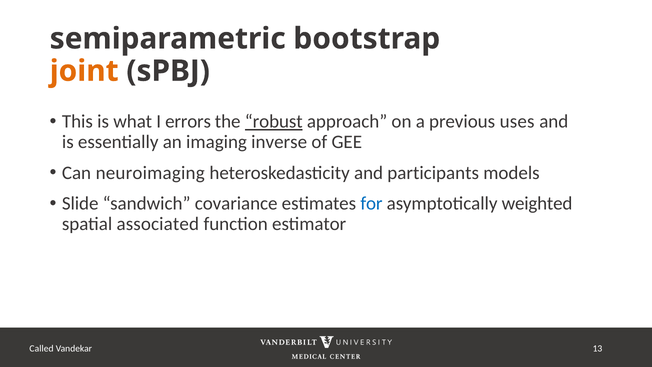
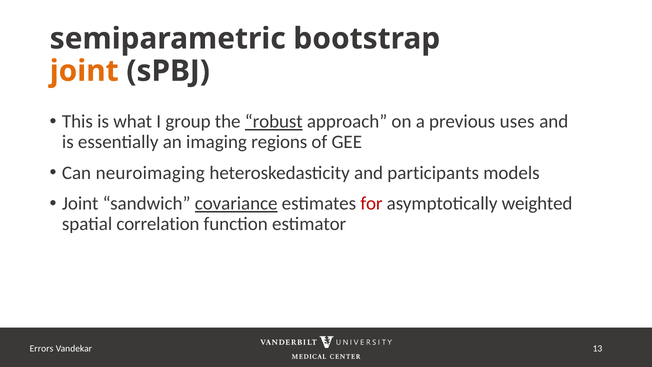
errors: errors -> group
inverse: inverse -> regions
Slide at (80, 203): Slide -> Joint
covariance underline: none -> present
for colour: blue -> red
associated: associated -> correlation
Called: Called -> Errors
